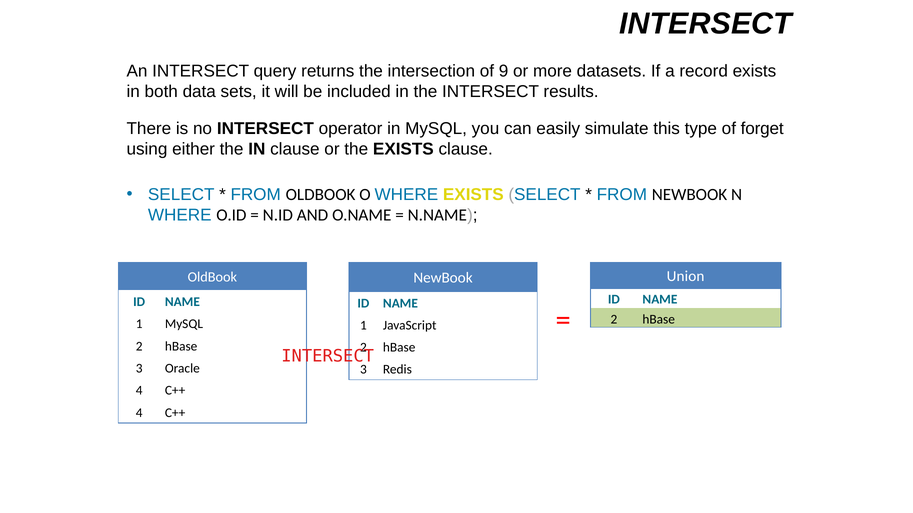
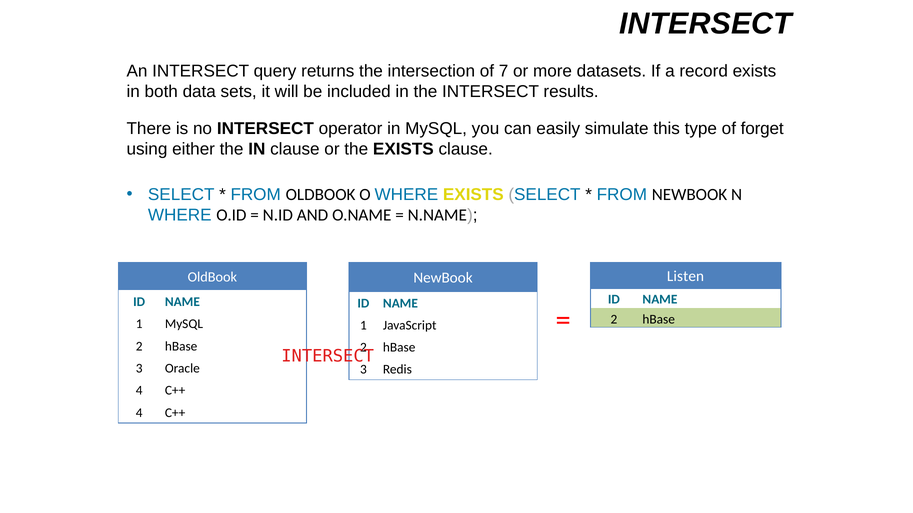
9: 9 -> 7
Union: Union -> Listen
